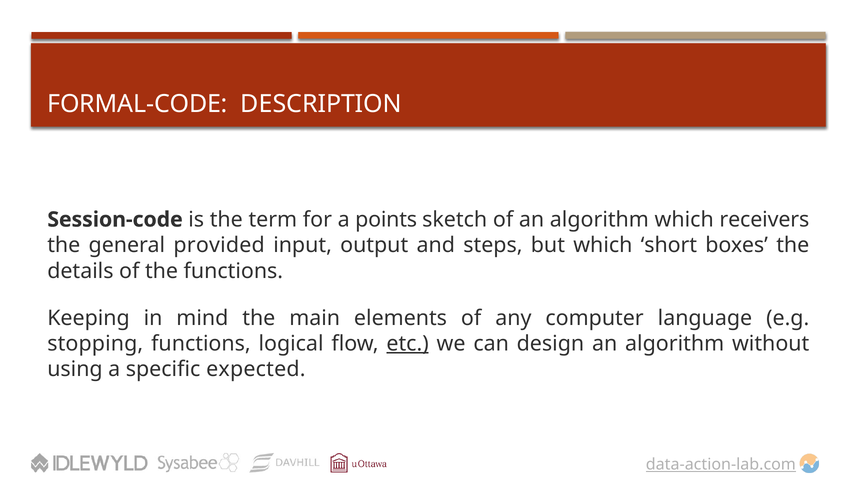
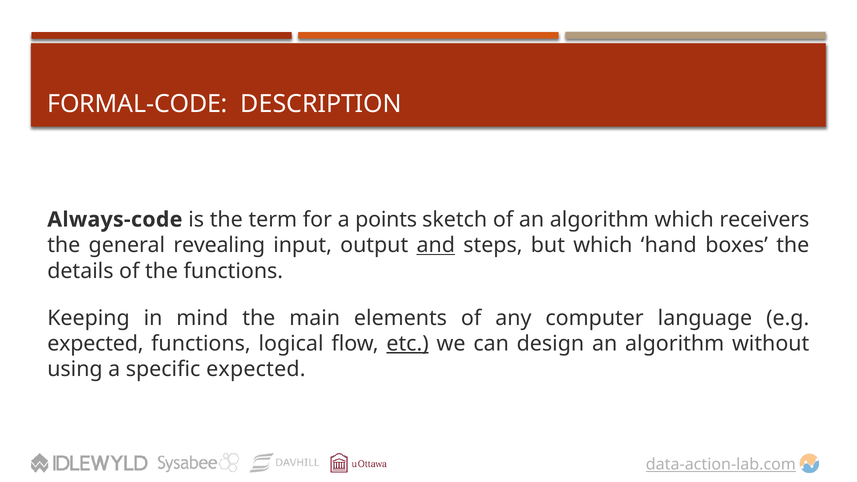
Session-code: Session-code -> Always-code
provided: provided -> revealing
and underline: none -> present
short: short -> hand
stopping at (95, 344): stopping -> expected
